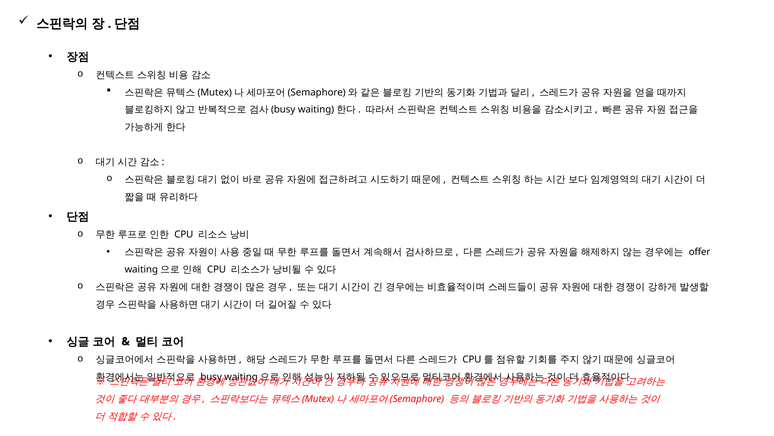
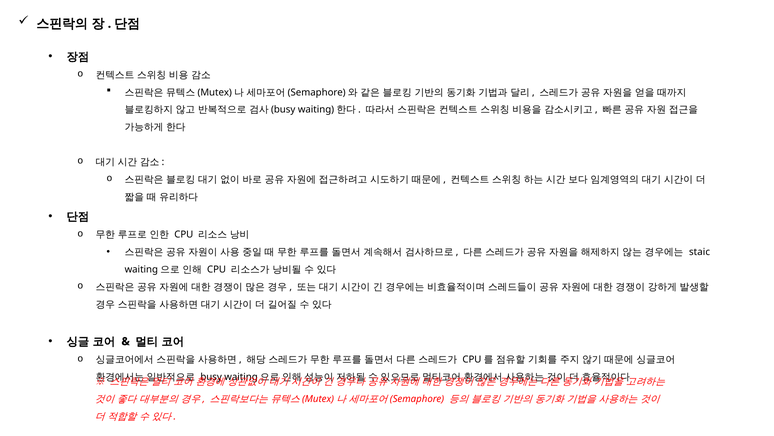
offer: offer -> staic
